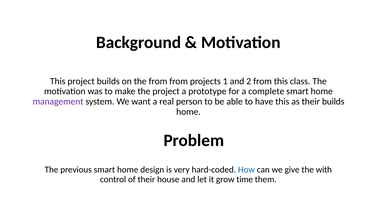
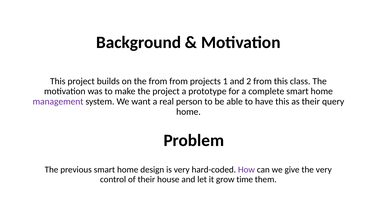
their builds: builds -> query
How colour: blue -> purple
the with: with -> very
